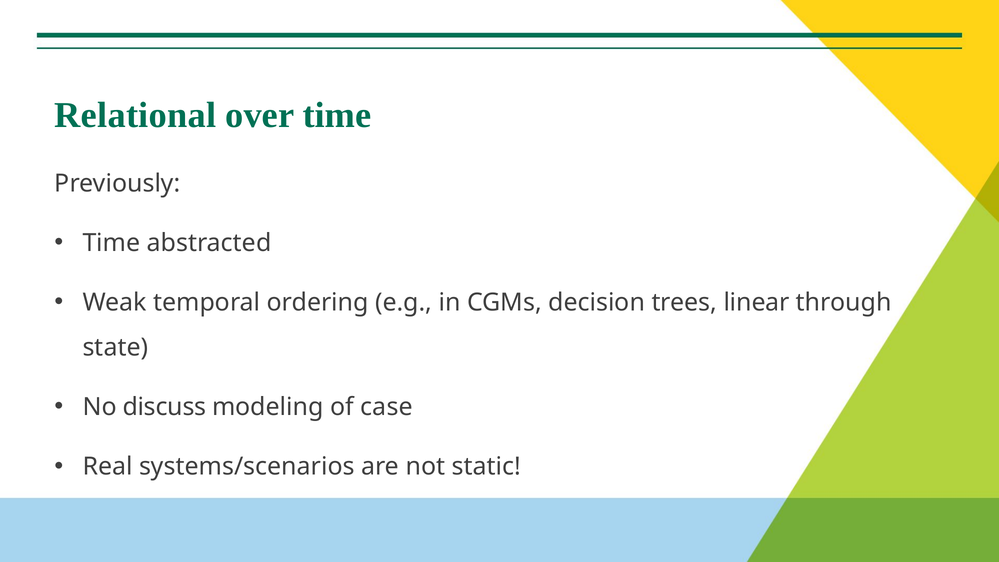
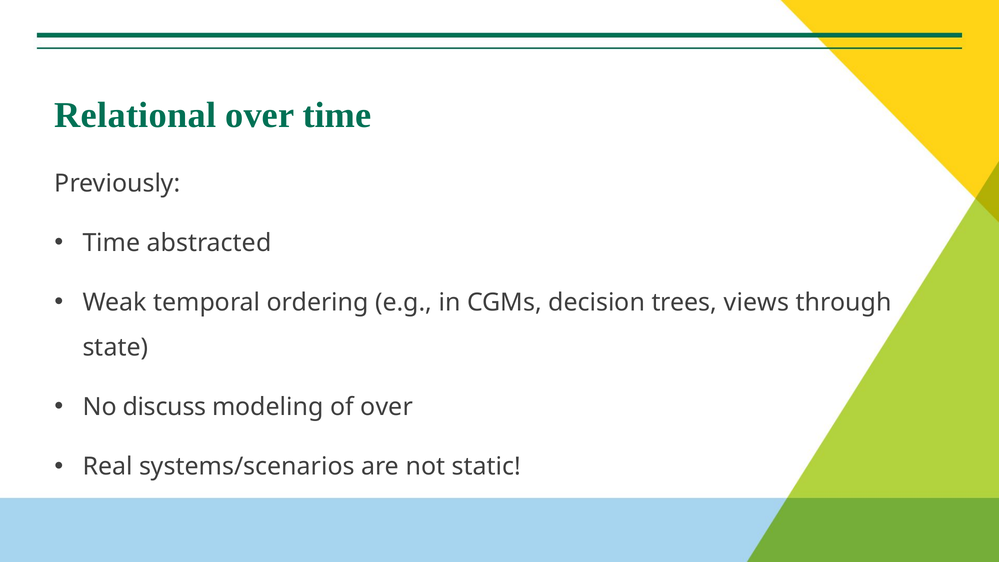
linear: linear -> views
of case: case -> over
